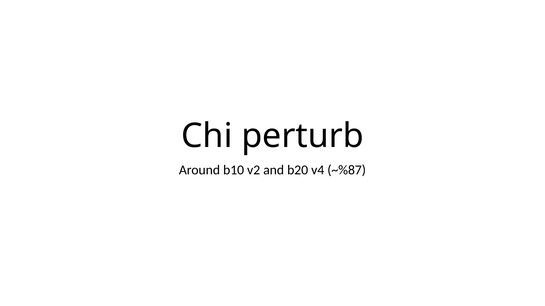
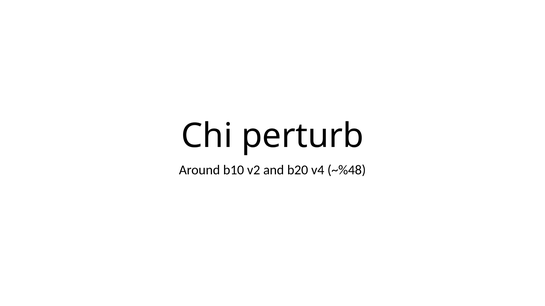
~%87: ~%87 -> ~%48
